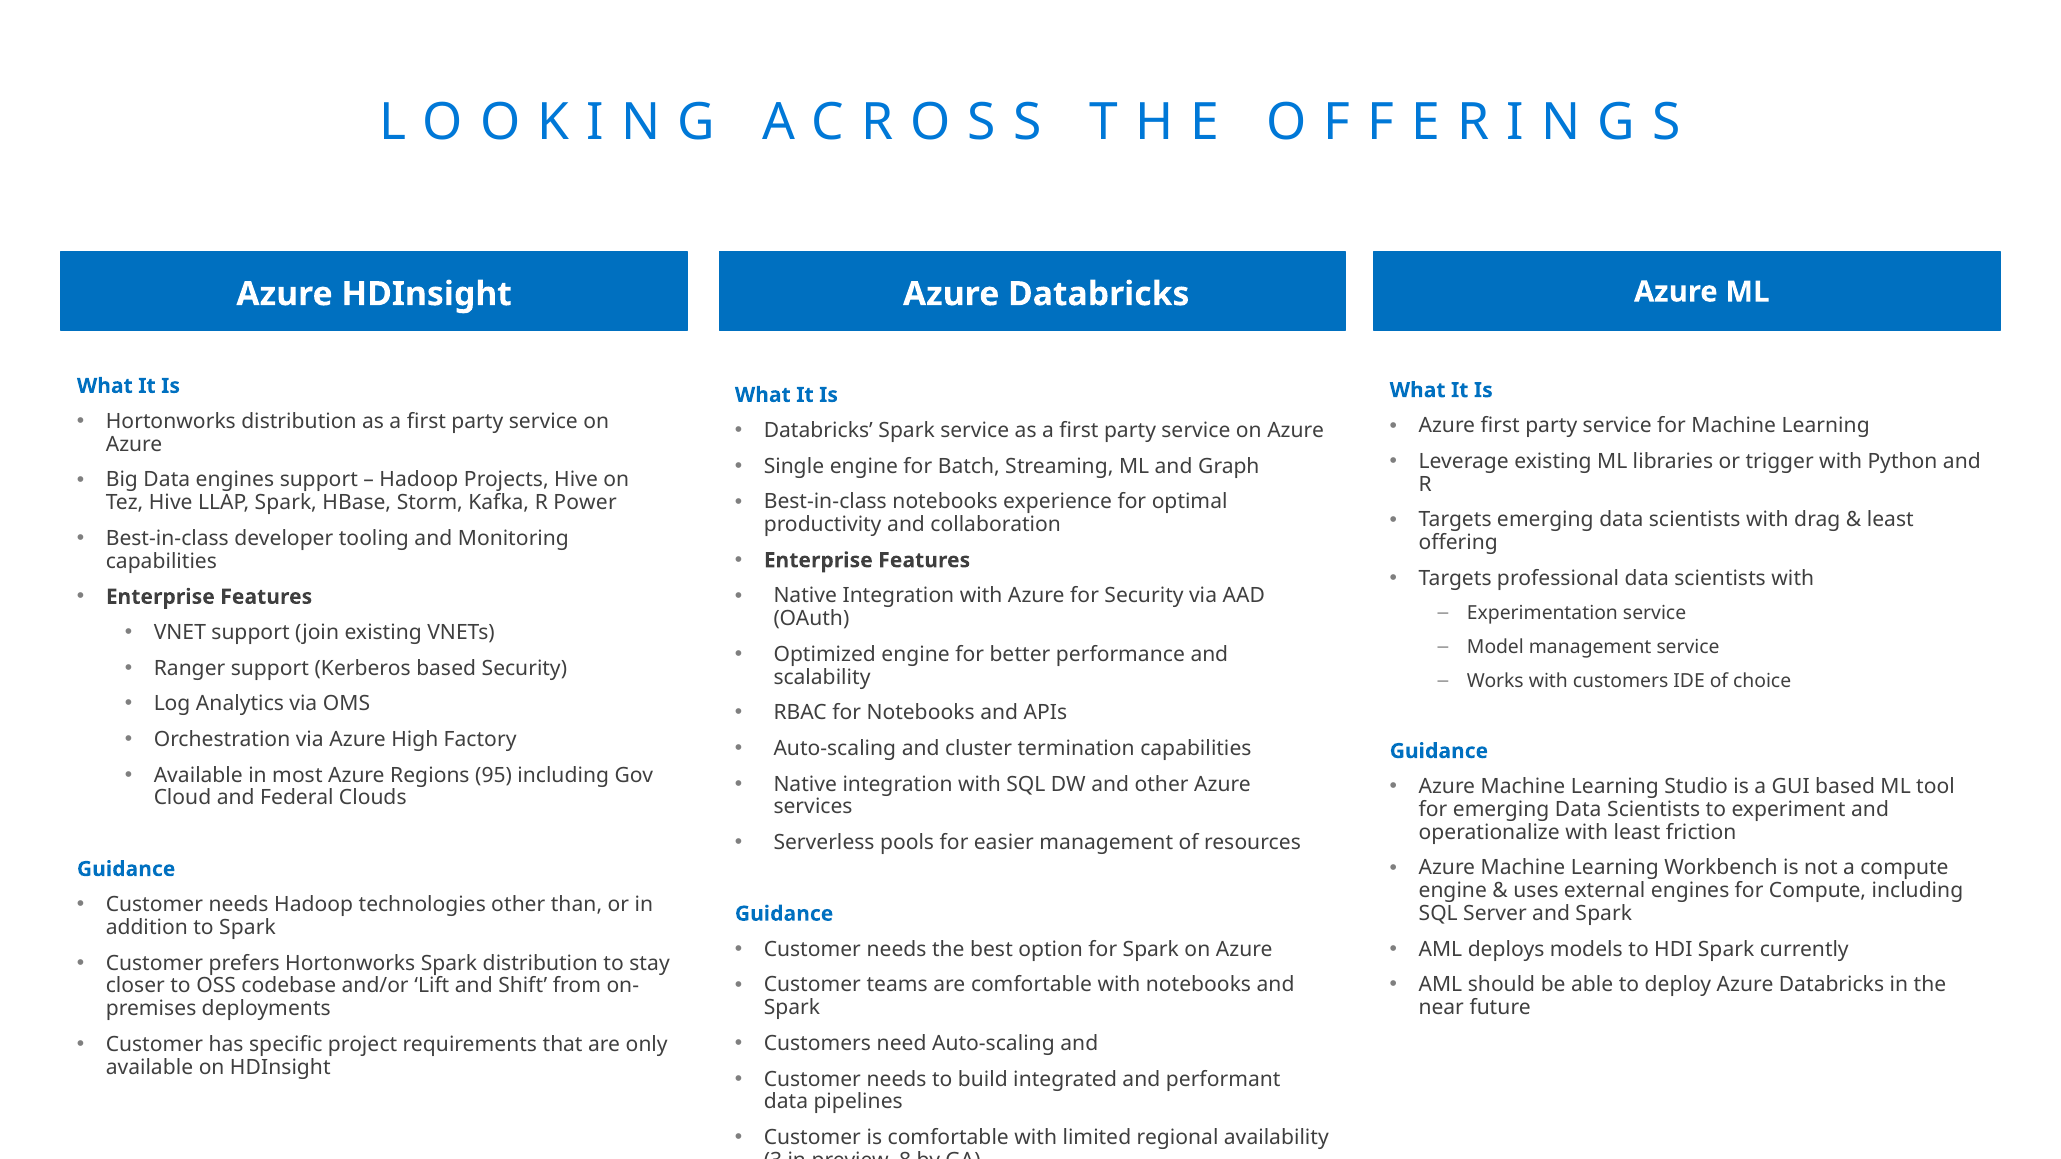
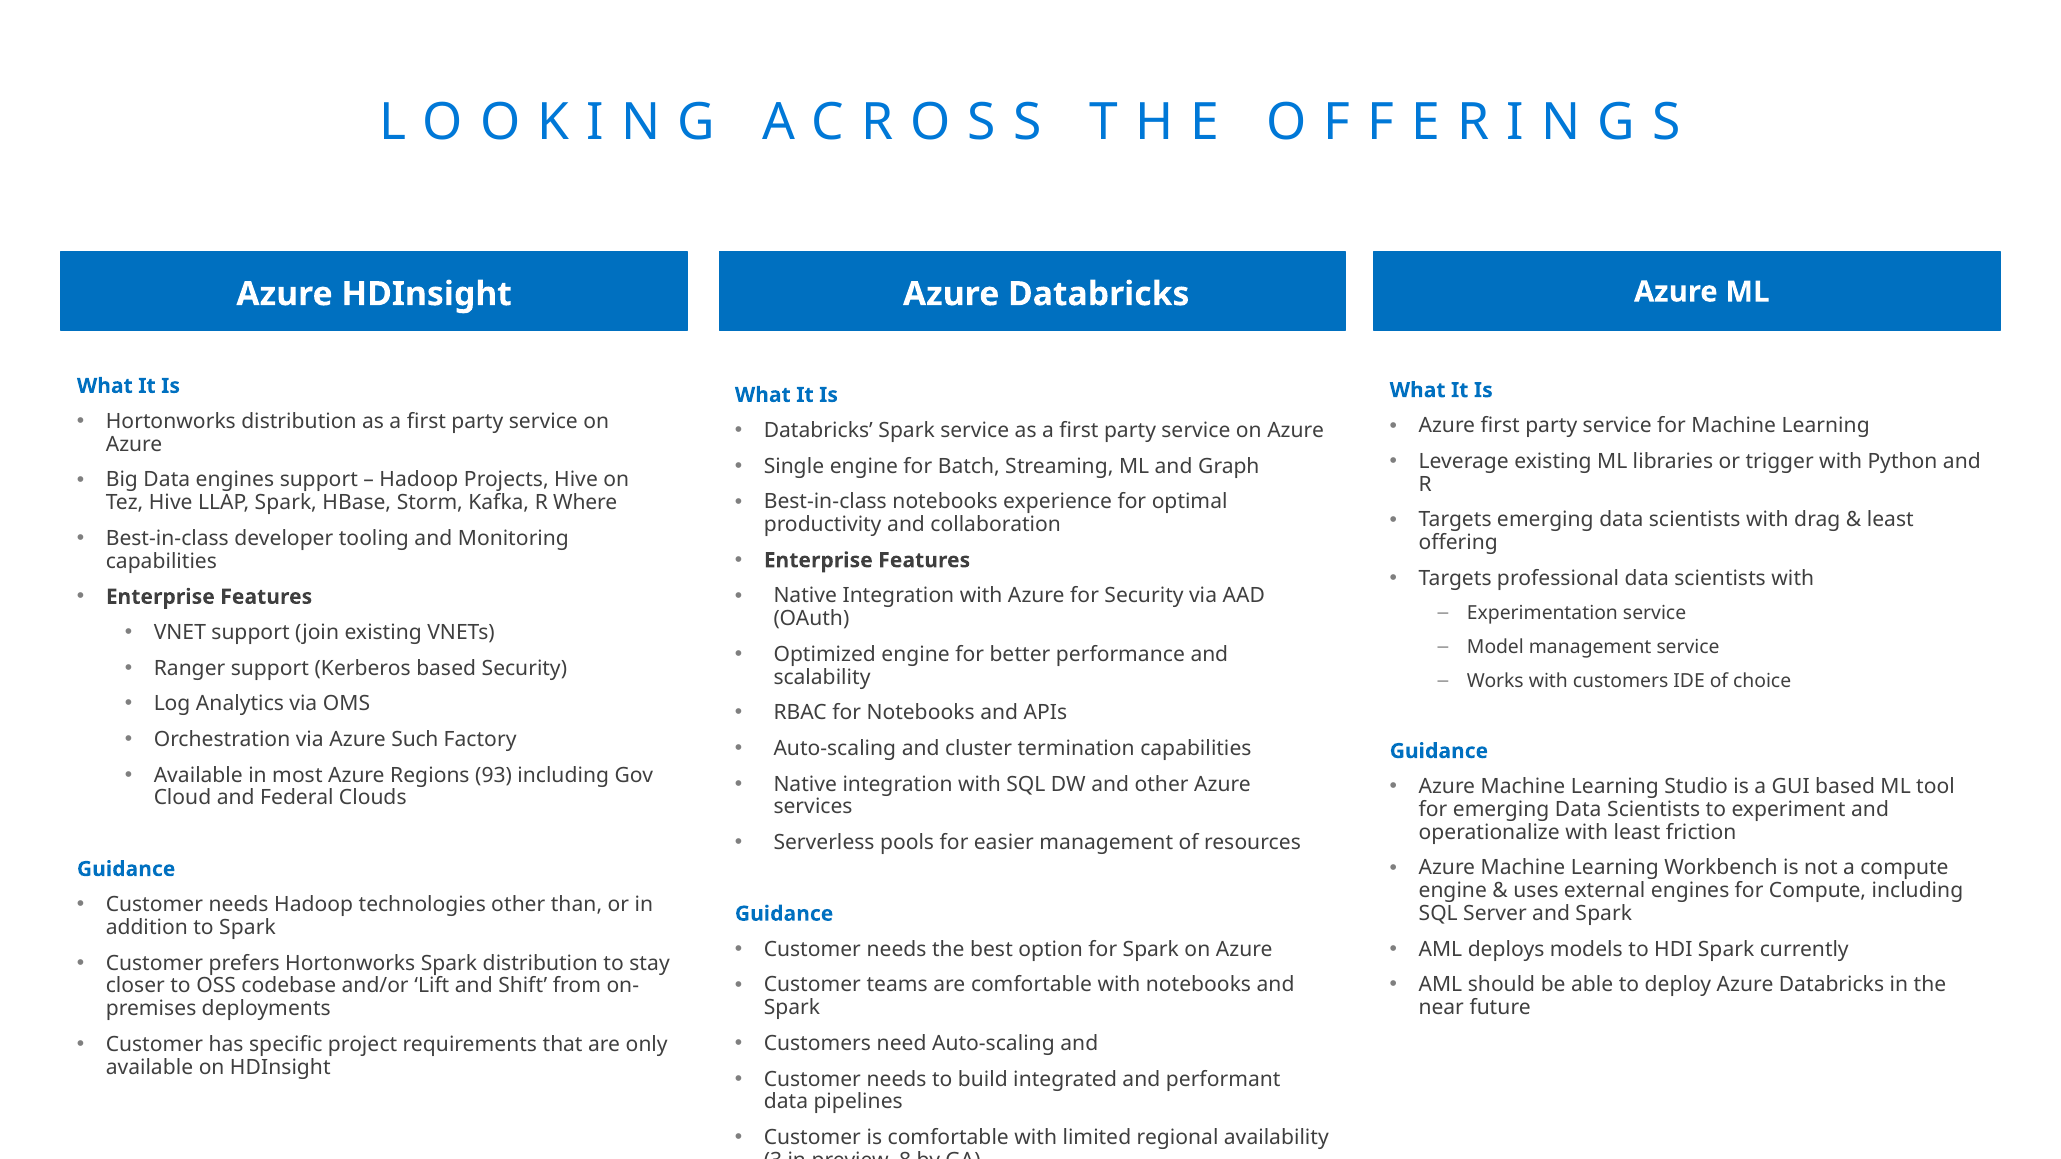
Power: Power -> Where
High: High -> Such
95: 95 -> 93
